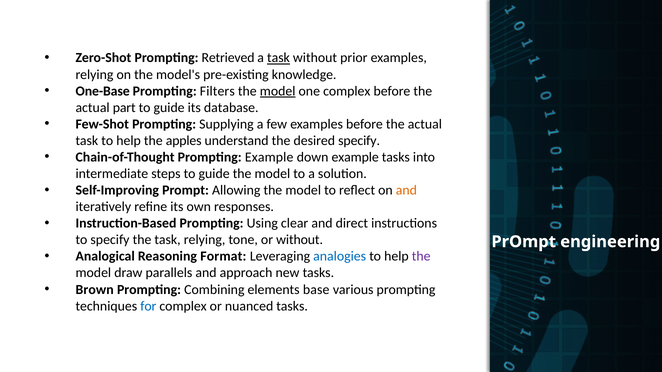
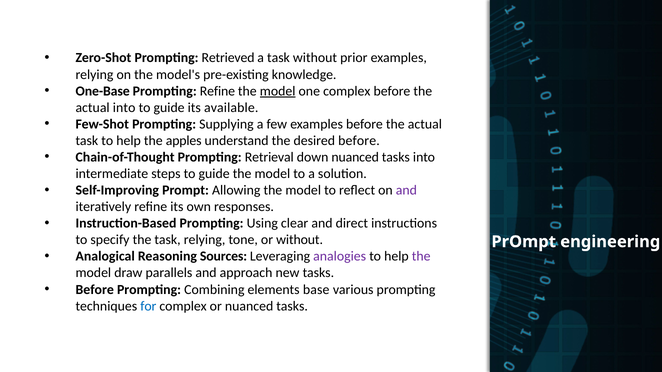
task at (278, 58) underline: present -> none
Prompting Filters: Filters -> Refine
actual part: part -> into
database: database -> available
desired specify: specify -> before
Prompting Example: Example -> Retrieval
down example: example -> nuanced
and at (406, 190) colour: orange -> purple
Format: Format -> Sources
analogies colour: blue -> purple
Brown at (95, 290): Brown -> Before
